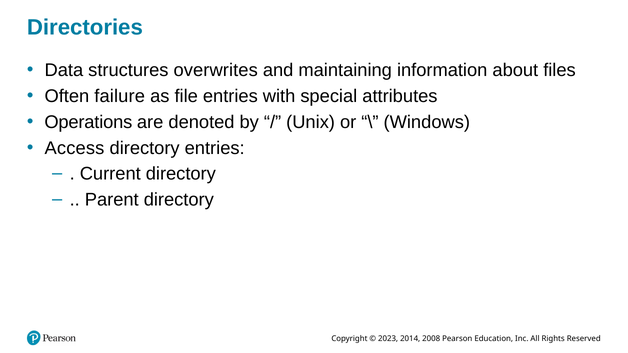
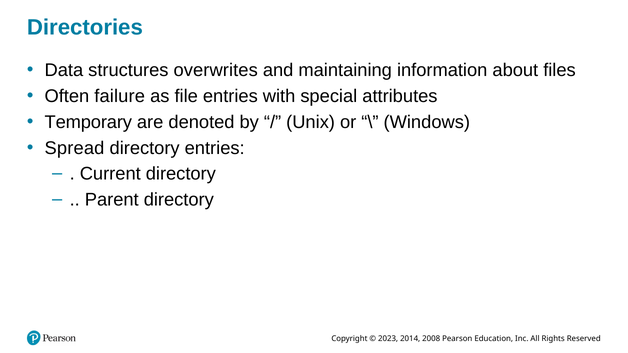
Operations: Operations -> Temporary
Access: Access -> Spread
